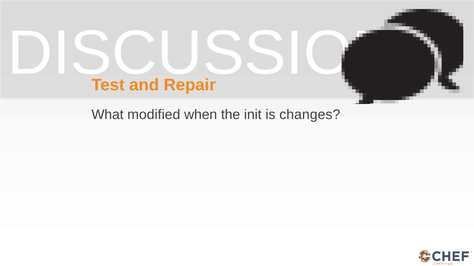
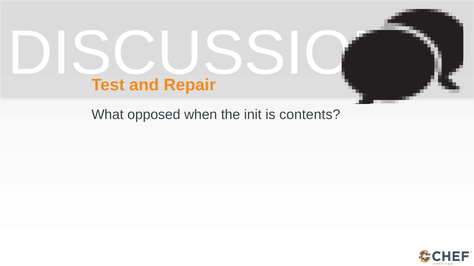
modified: modified -> opposed
changes: changes -> contents
